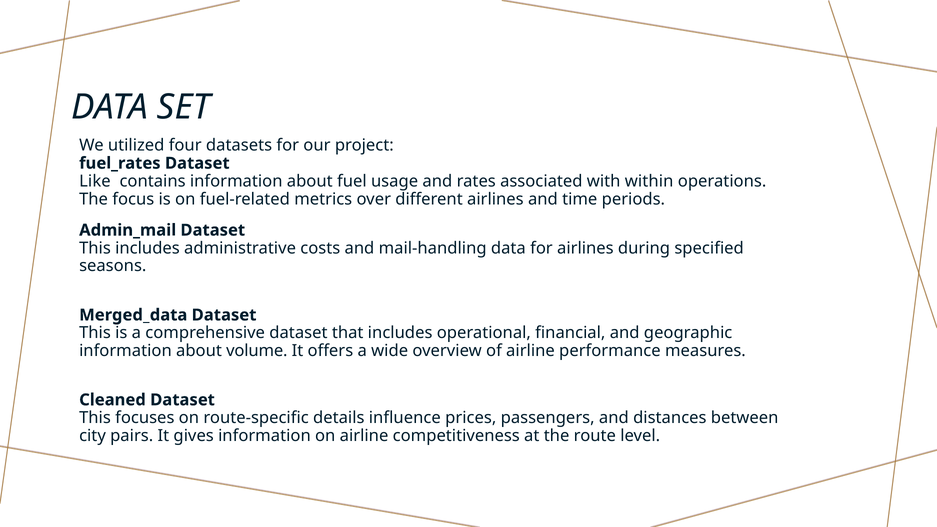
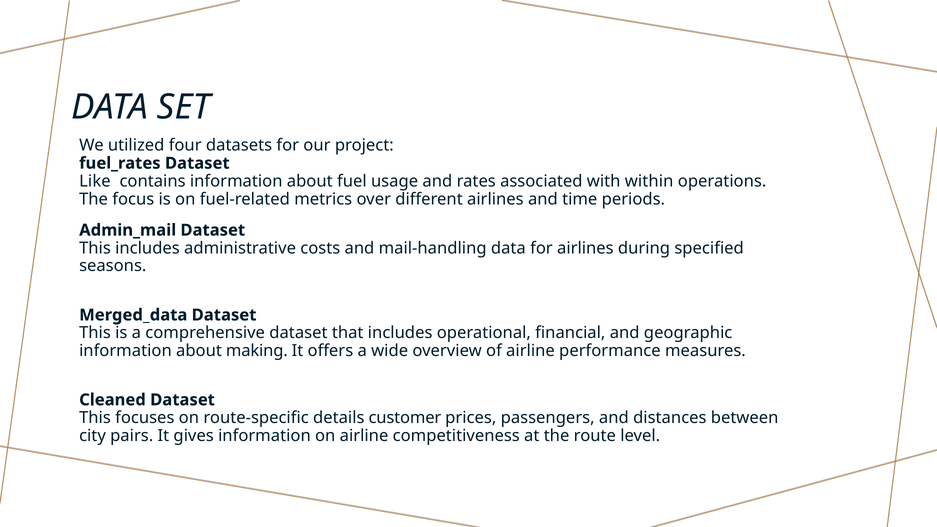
volume: volume -> making
influence: influence -> customer
